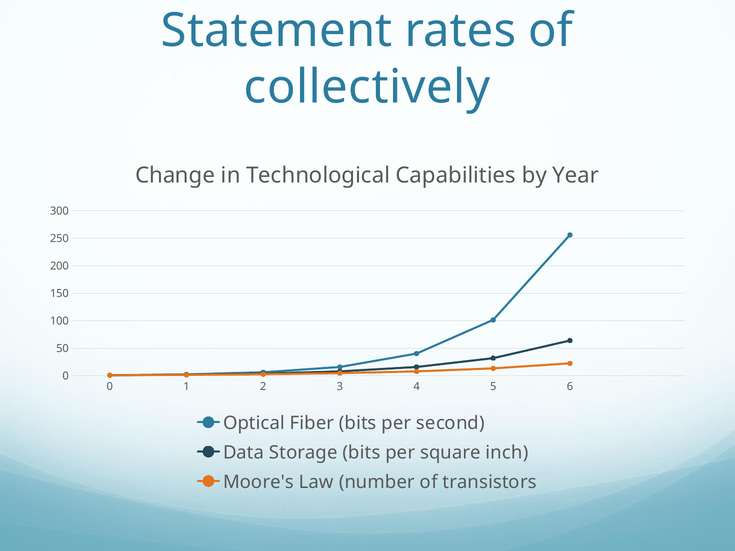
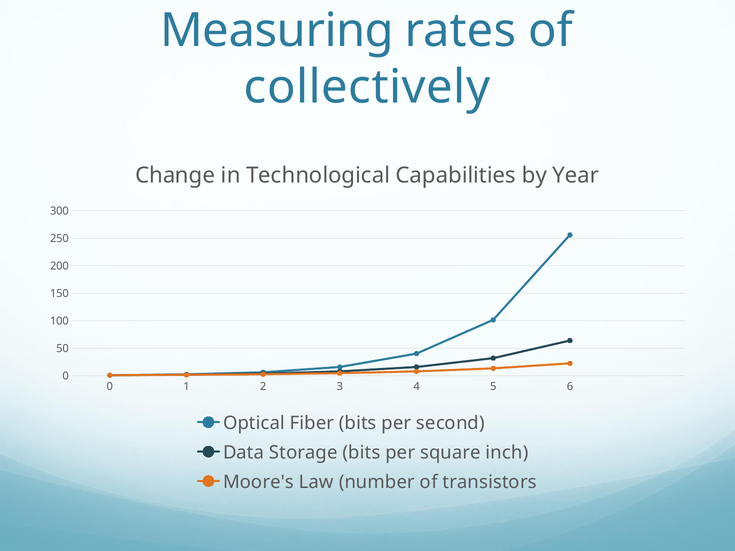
Statement: Statement -> Measuring
